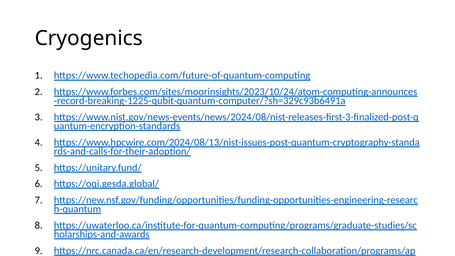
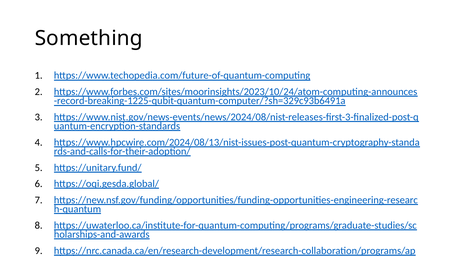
Cryogenics: Cryogenics -> Something
